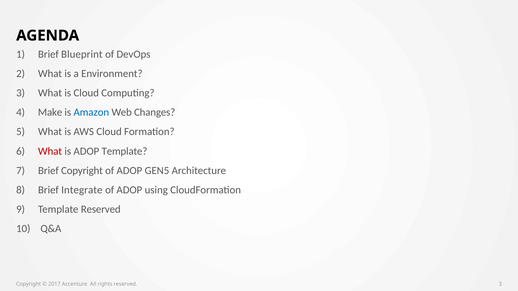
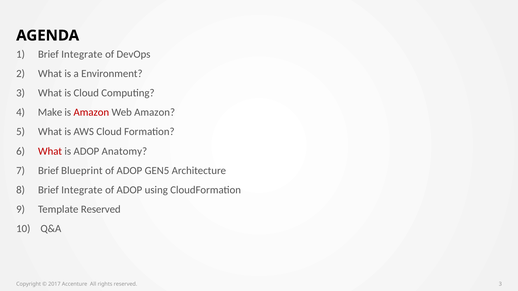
Blueprint at (82, 54): Blueprint -> Integrate
Amazon at (91, 113) colour: blue -> red
Web Changes: Changes -> Amazon
ADOP Template: Template -> Anatomy
Brief Copyright: Copyright -> Blueprint
